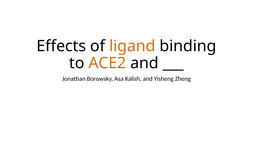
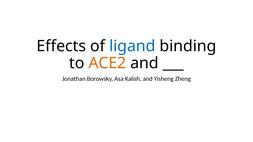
ligand colour: orange -> blue
